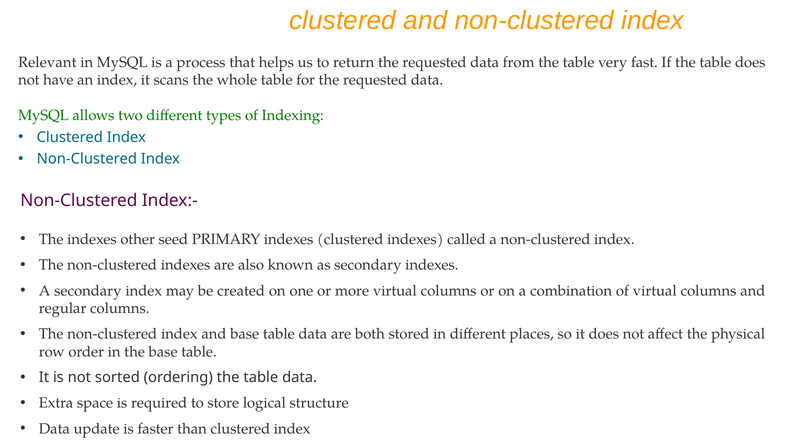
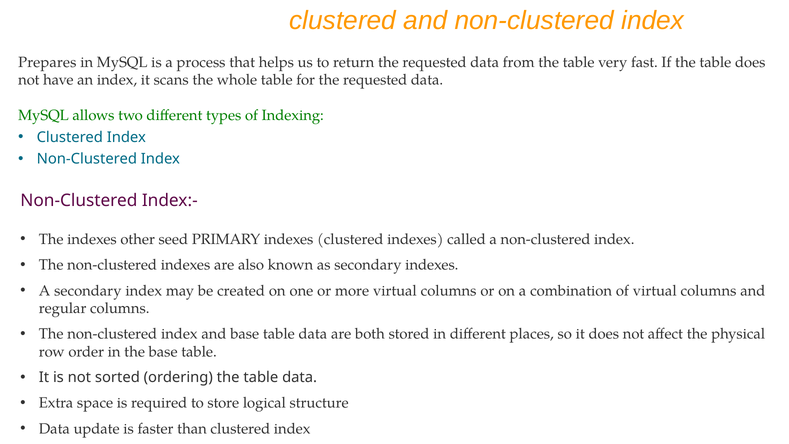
Relevant: Relevant -> Prepares
